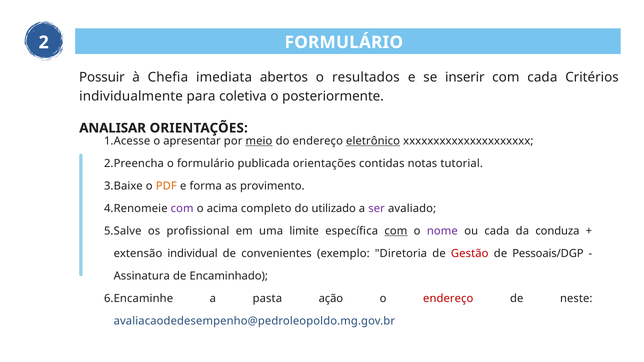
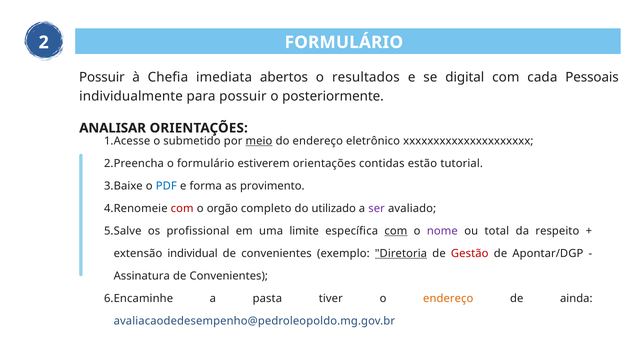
inserir: inserir -> digital
Critérios: Critérios -> Pessoais
para coletiva: coletiva -> possuir
apresentar: apresentar -> submetido
eletrônico underline: present -> none
publicada: publicada -> estiverem
notas: notas -> estão
PDF colour: orange -> blue
com at (182, 209) colour: purple -> red
acima: acima -> orgão
ou cada: cada -> total
conduza: conduza -> respeito
Diretoria underline: none -> present
Pessoais/DGP: Pessoais/DGP -> Apontar/DGP
Encaminhado at (229, 276): Encaminhado -> Convenientes
ação: ação -> tiver
endereço at (448, 299) colour: red -> orange
neste: neste -> ainda
